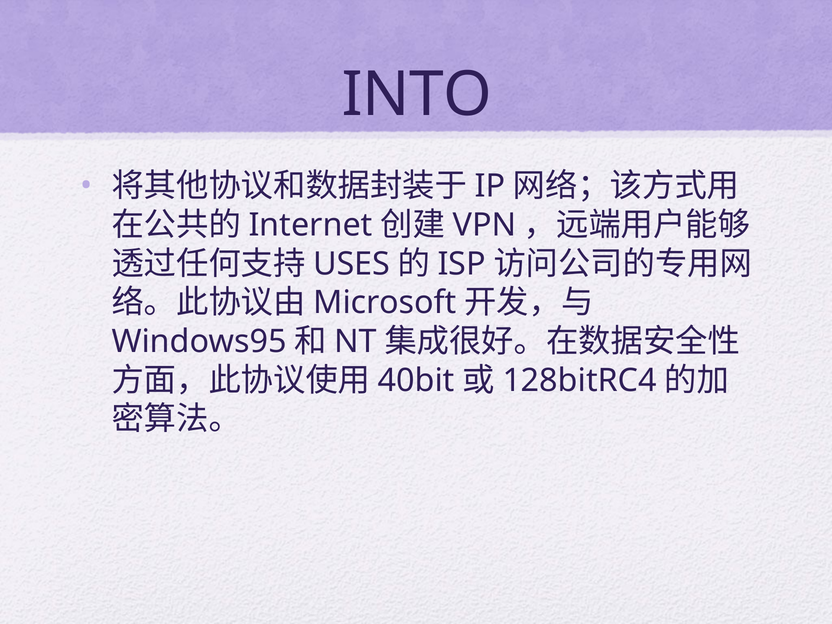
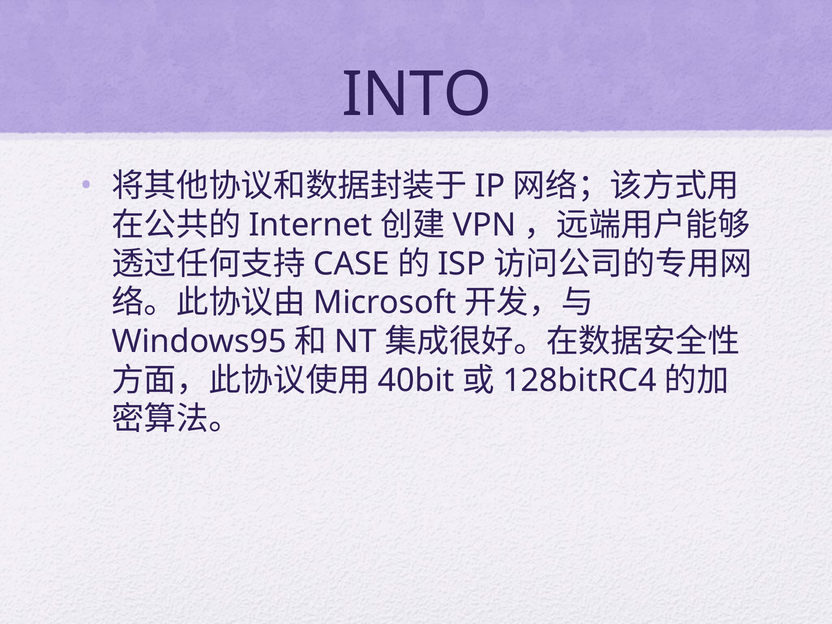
USES: USES -> CASE
